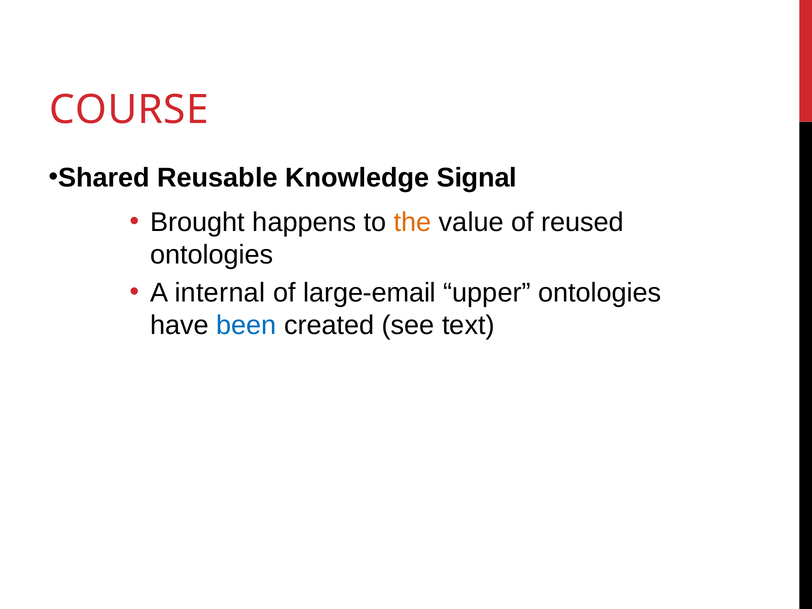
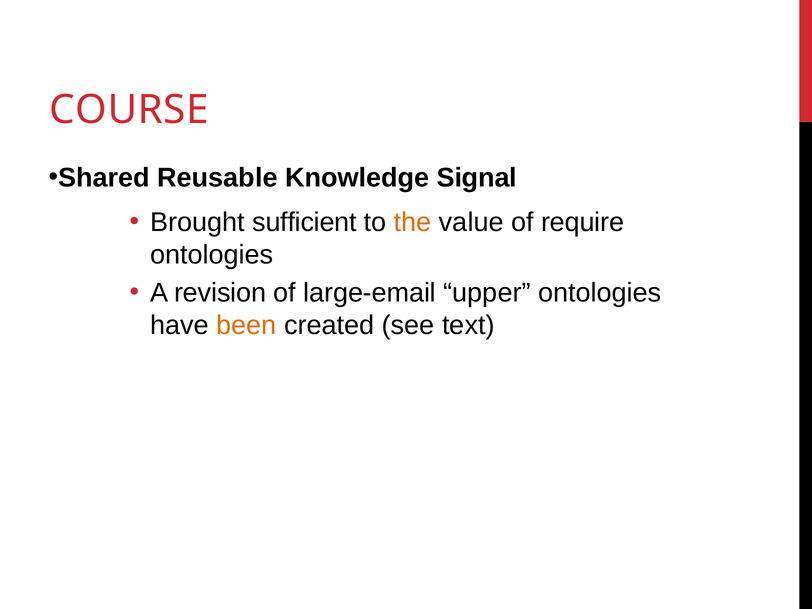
happens: happens -> sufficient
reused: reused -> require
internal: internal -> revision
been colour: blue -> orange
